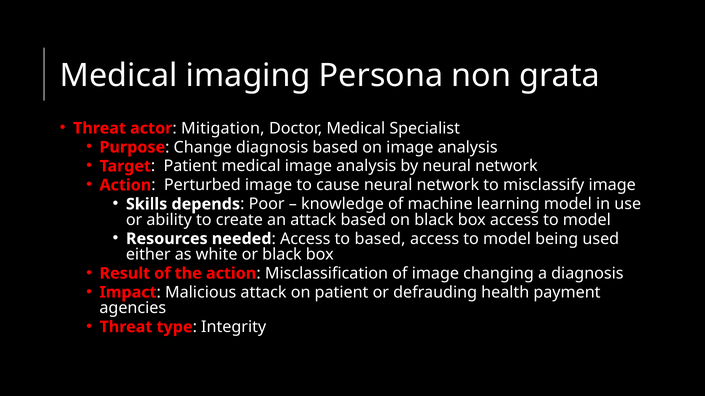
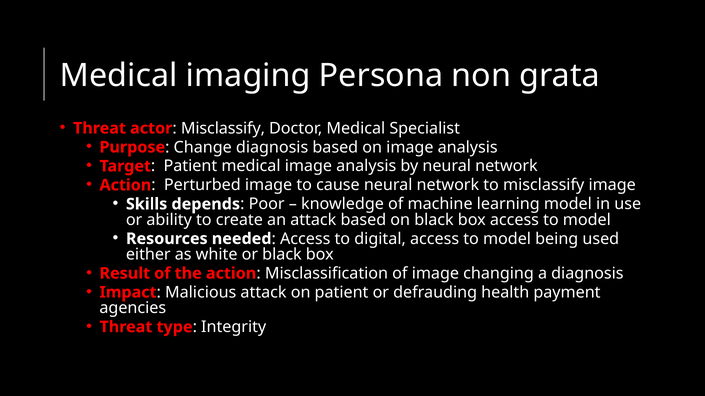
Mitigation at (223, 128): Mitigation -> Misclassify
to based: based -> digital
